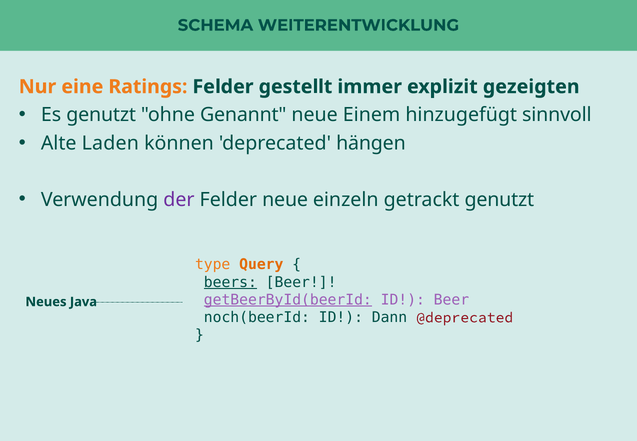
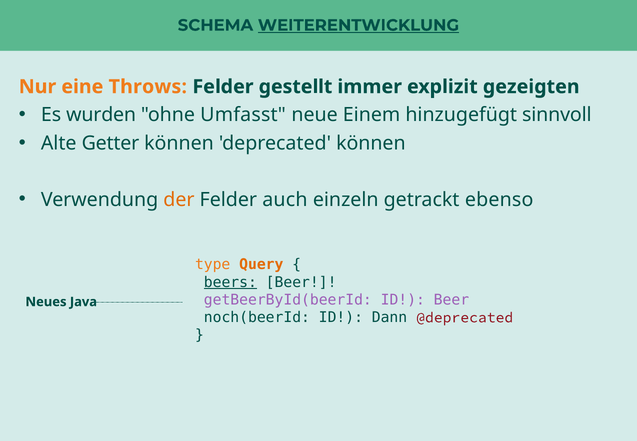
WEITERENTWICKLUNG underline: none -> present
Ratings: Ratings -> Throws
Es genutzt: genutzt -> wurden
Genannt: Genannt -> Umfasst
Laden: Laden -> Getter
deprecated hängen: hängen -> können
der colour: purple -> orange
Felder neue: neue -> auch
getrackt genutzt: genutzt -> ebenso
getBeerById(beerId underline: present -> none
